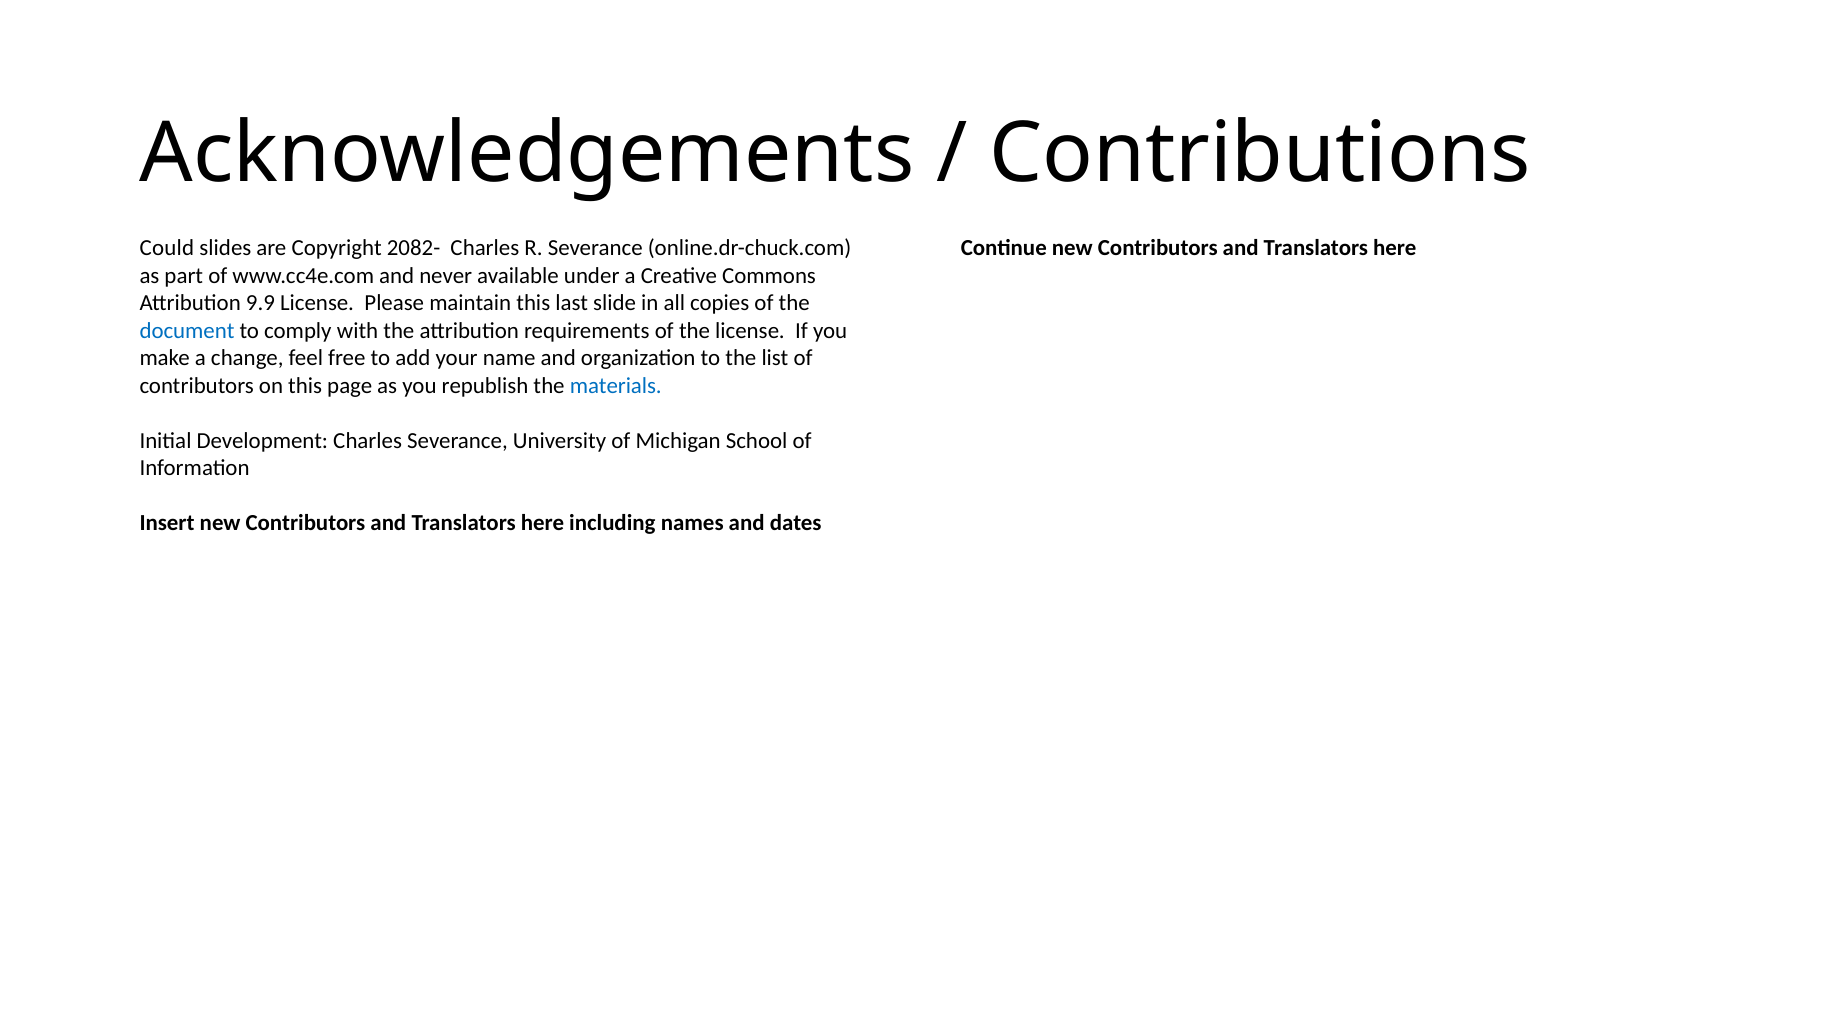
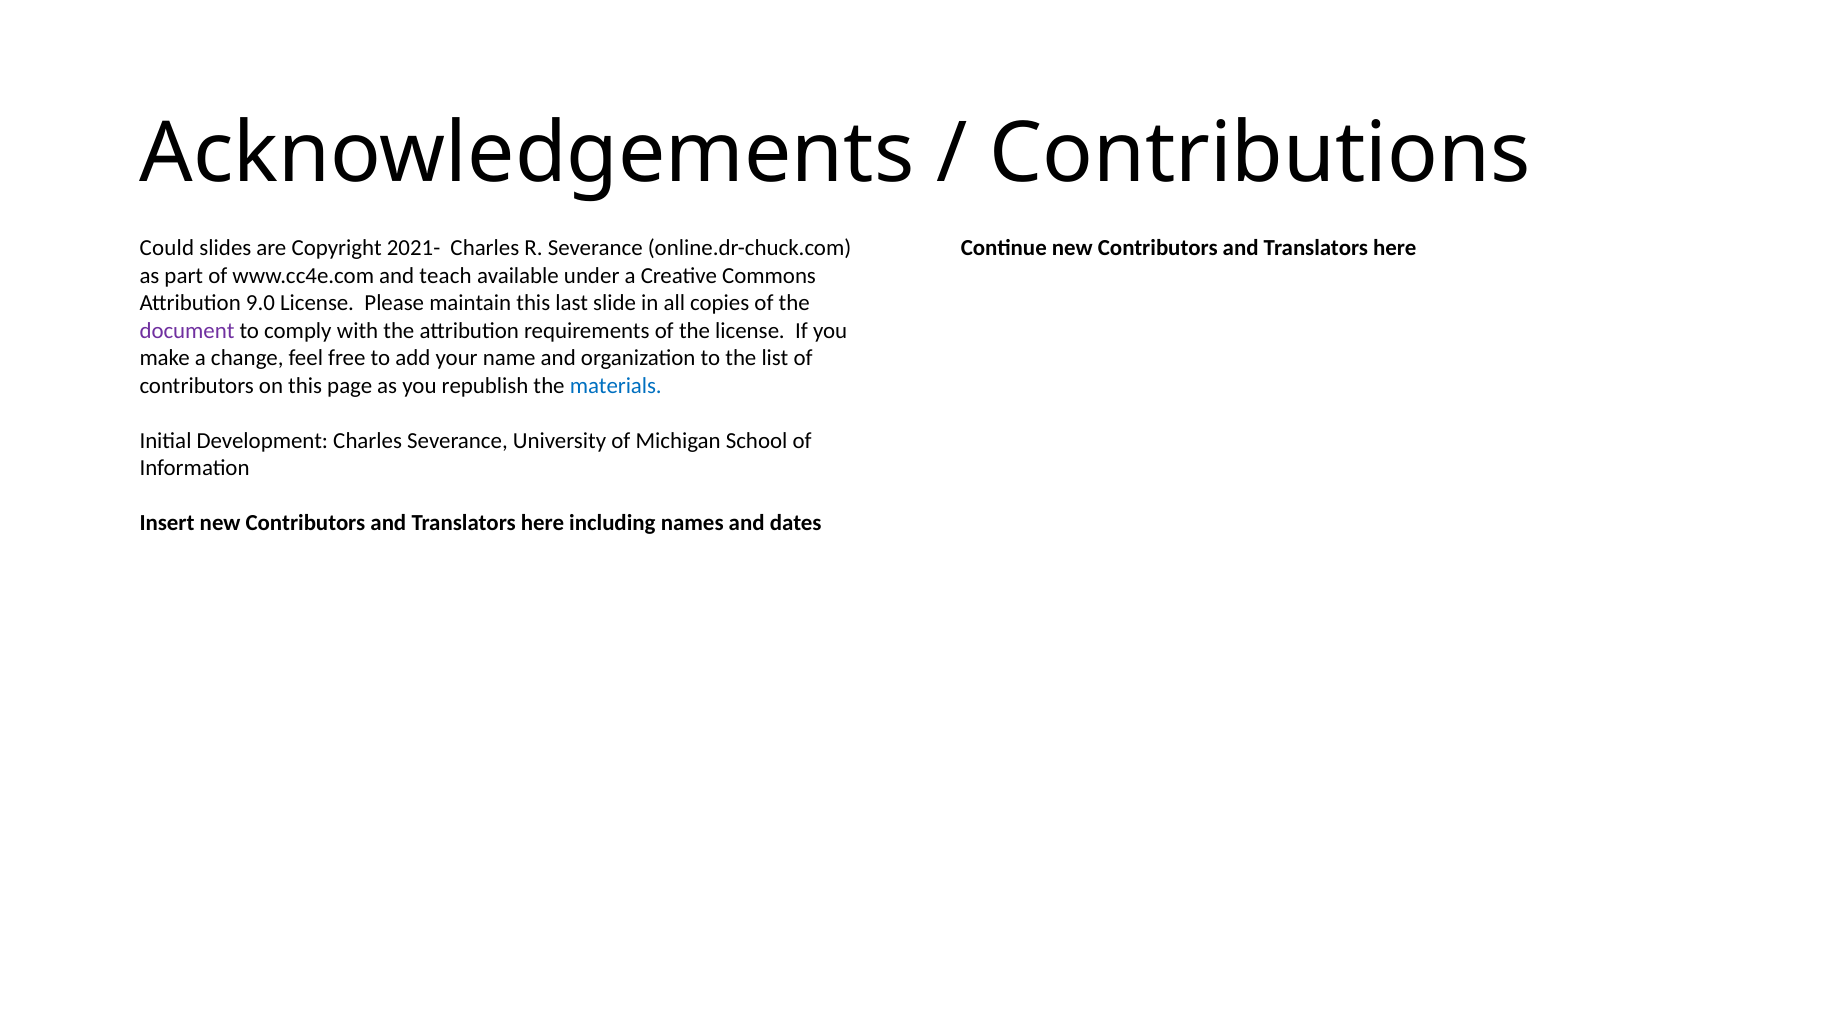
2082-: 2082- -> 2021-
never: never -> teach
9.9: 9.9 -> 9.0
document colour: blue -> purple
